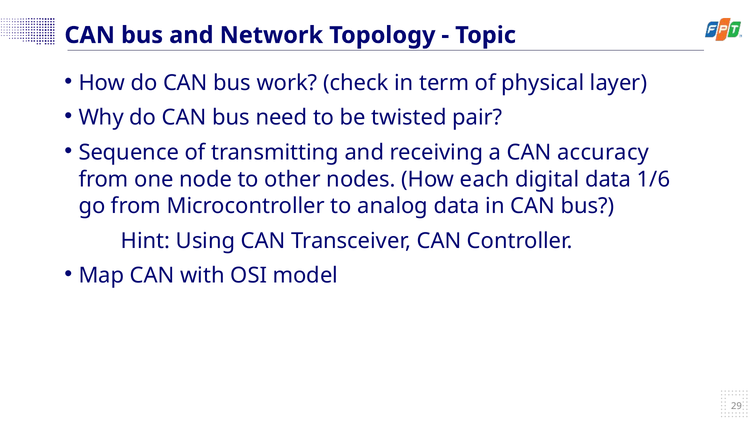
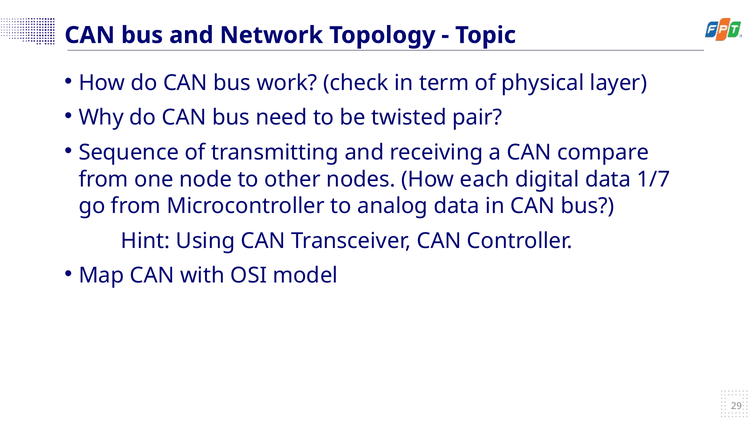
accuracy: accuracy -> compare
1/6: 1/6 -> 1/7
